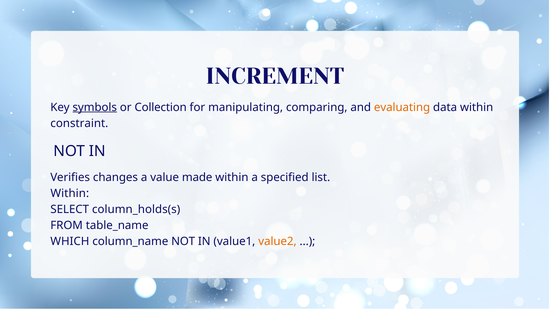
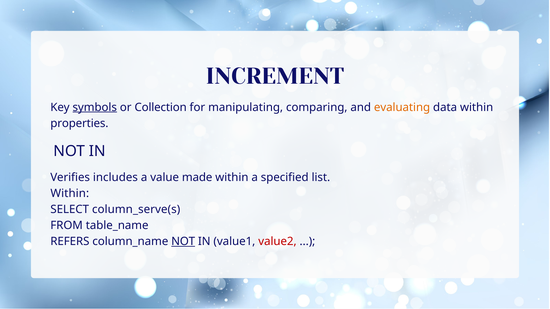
constraint: constraint -> properties
changes: changes -> includes
column_holds(s: column_holds(s -> column_serve(s
WHICH: WHICH -> REFERS
NOT at (183, 242) underline: none -> present
value2 colour: orange -> red
